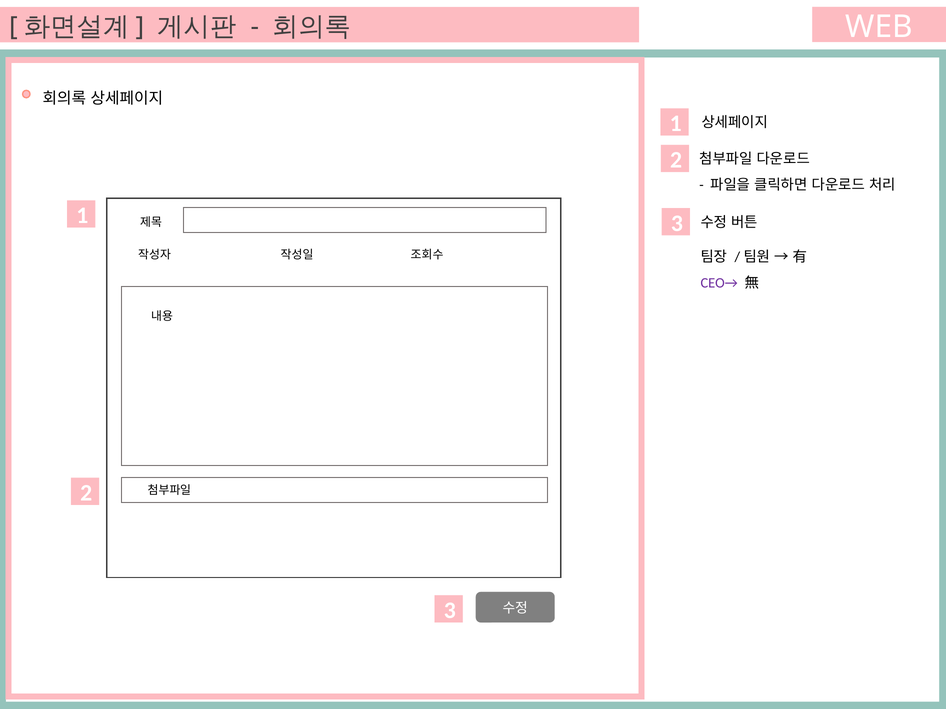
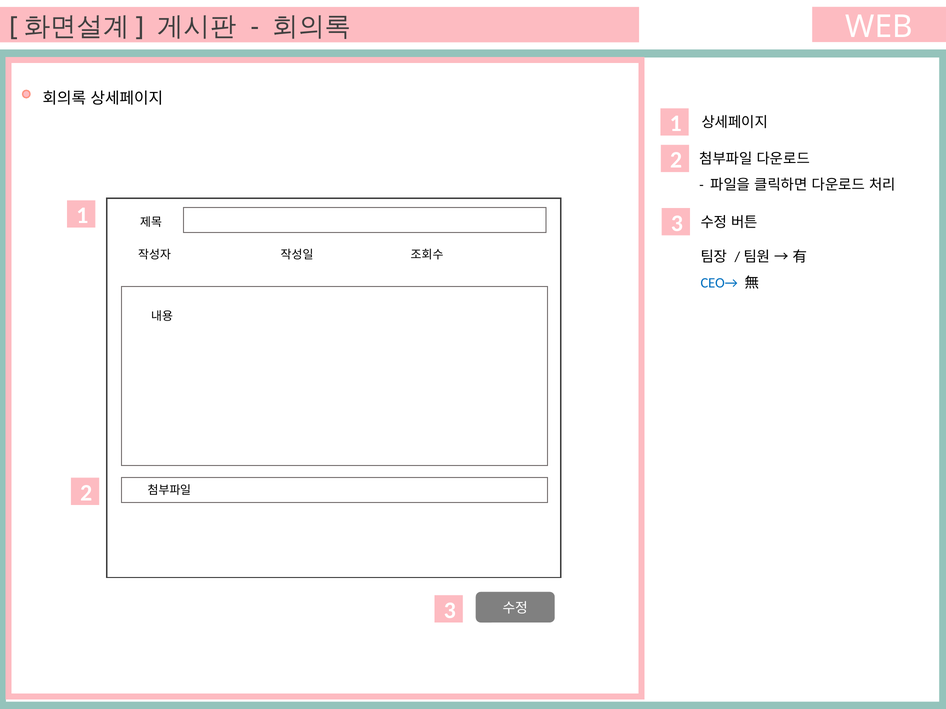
CEO→ colour: purple -> blue
